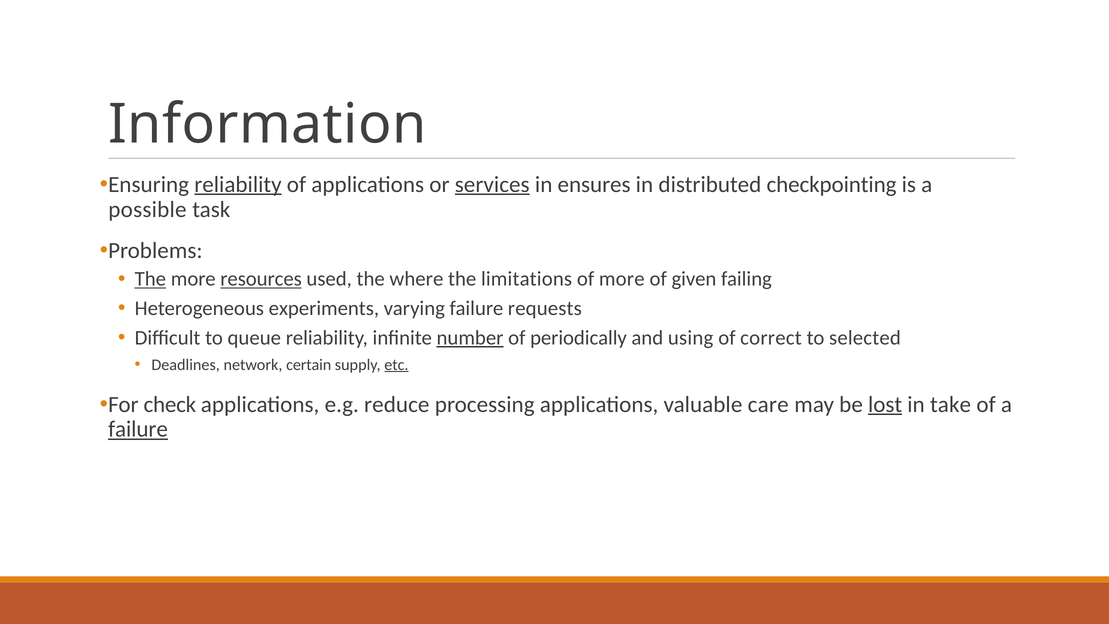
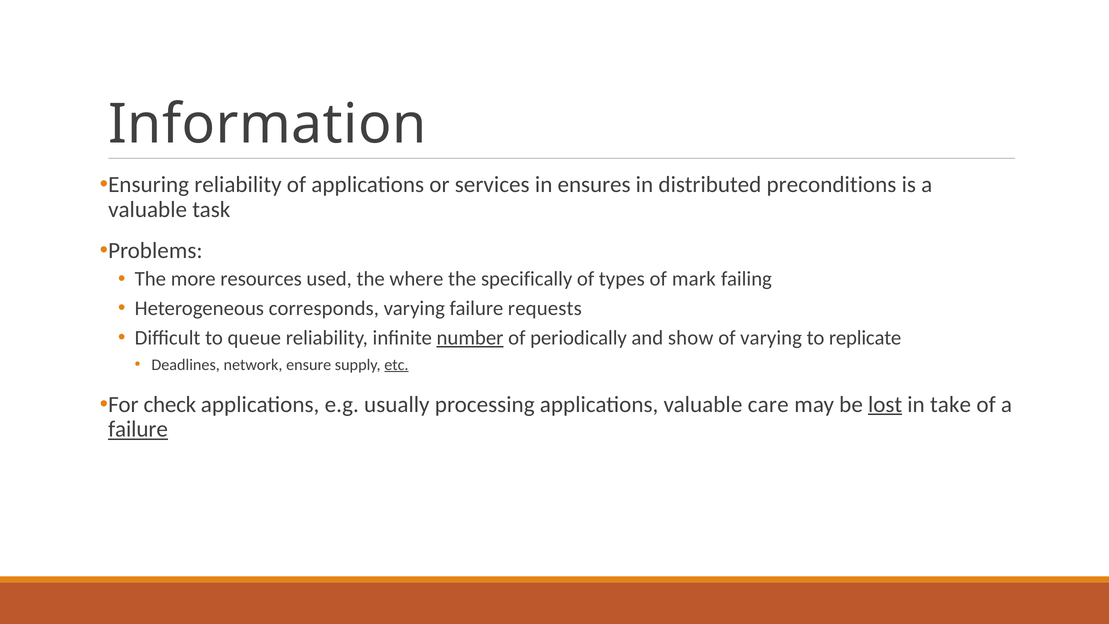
reliability at (238, 184) underline: present -> none
services underline: present -> none
checkpointing: checkpointing -> preconditions
possible at (147, 209): possible -> valuable
The at (150, 279) underline: present -> none
resources underline: present -> none
limitations: limitations -> specifically
of more: more -> types
given: given -> mark
experiments: experiments -> corresponds
using: using -> show
of correct: correct -> varying
selected: selected -> replicate
certain: certain -> ensure
reduce: reduce -> usually
